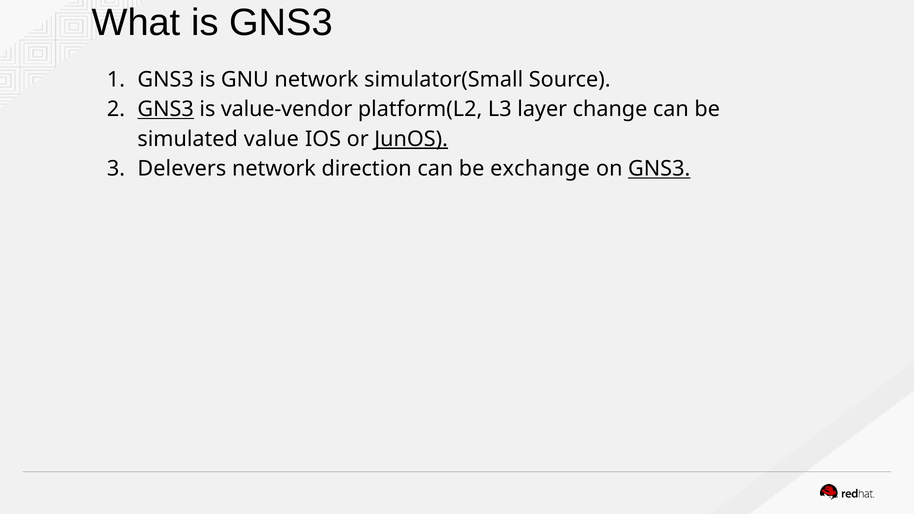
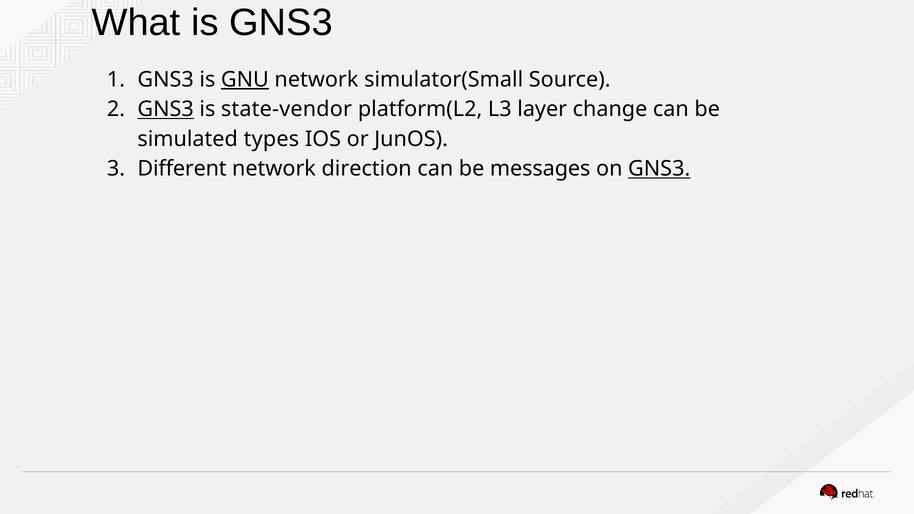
GNU underline: none -> present
value-vendor: value-vendor -> state-vendor
value: value -> types
JunOS underline: present -> none
Delevers: Delevers -> Different
exchange: exchange -> messages
